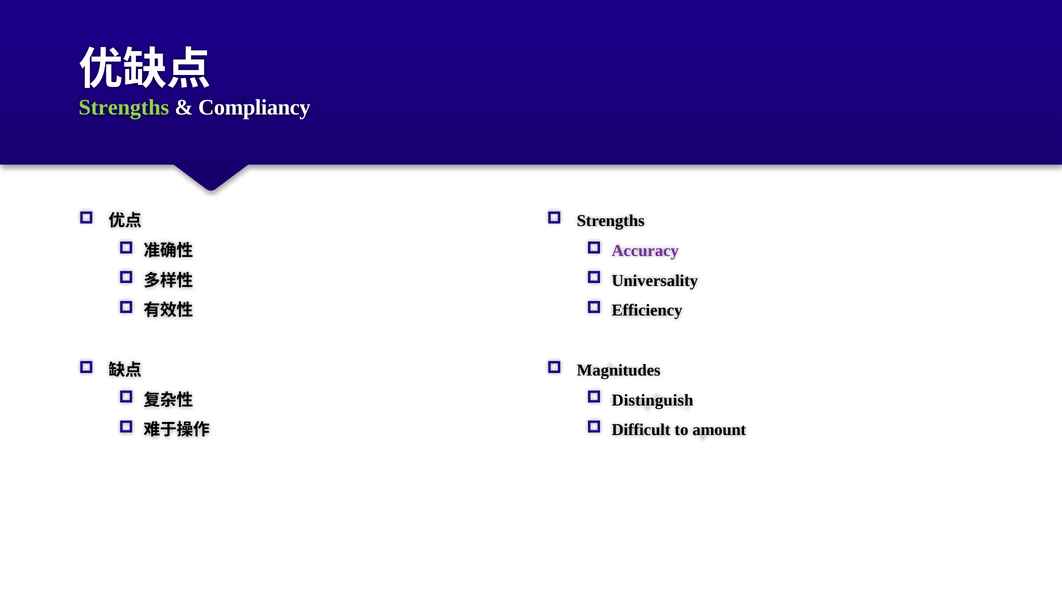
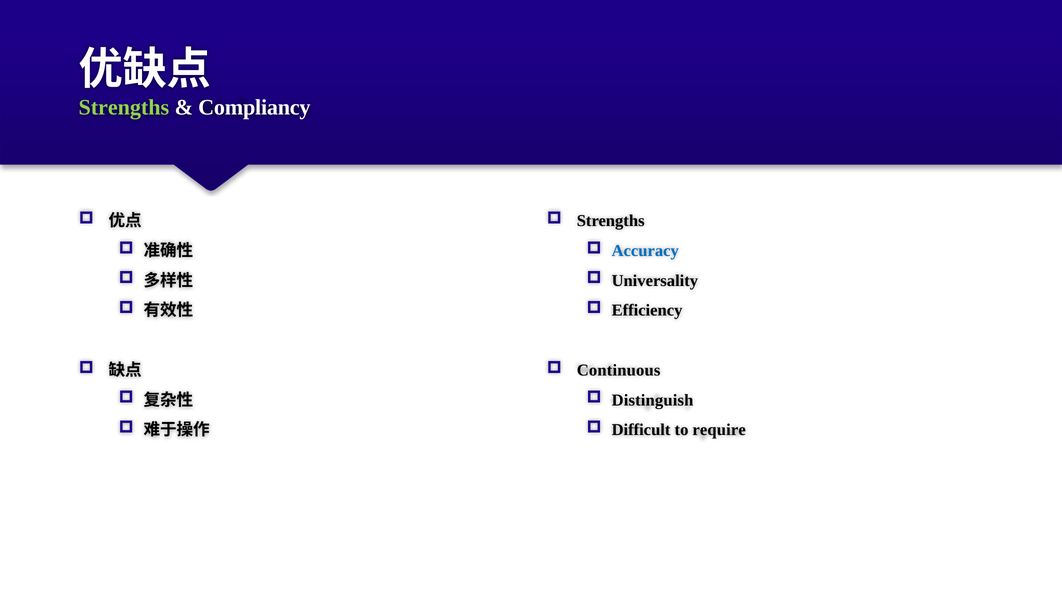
Accuracy colour: purple -> blue
Magnitudes: Magnitudes -> Continuous
amount: amount -> require
